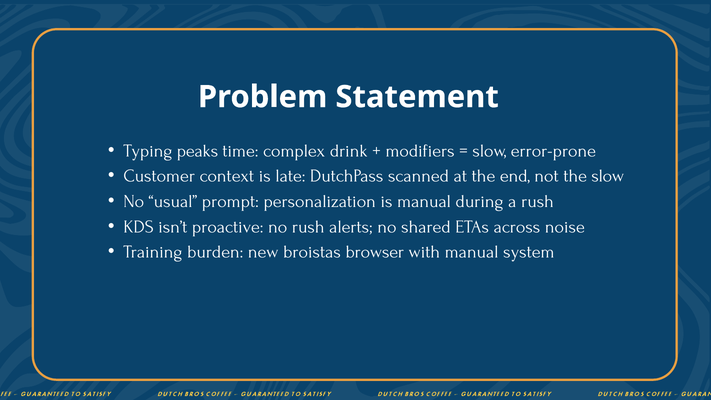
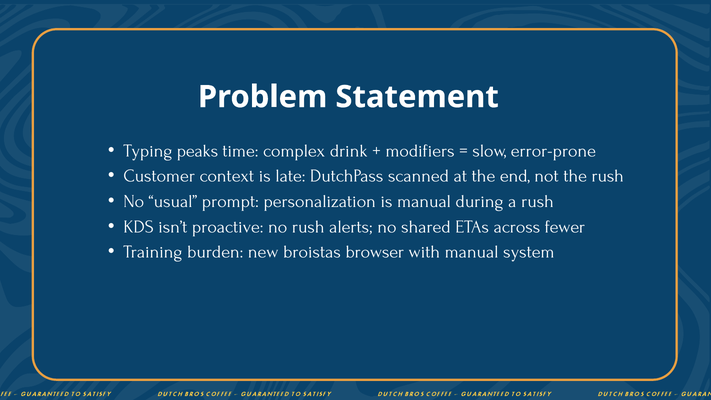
the slow: slow -> rush
noise: noise -> fewer
